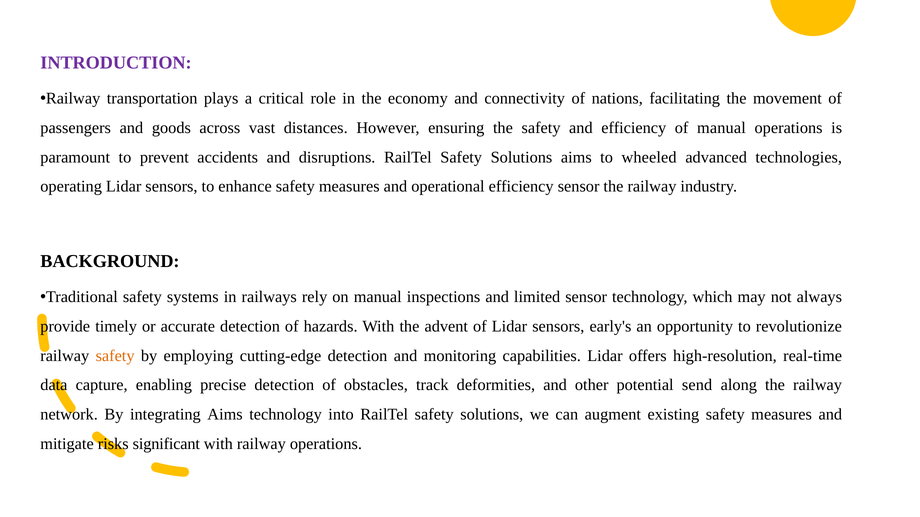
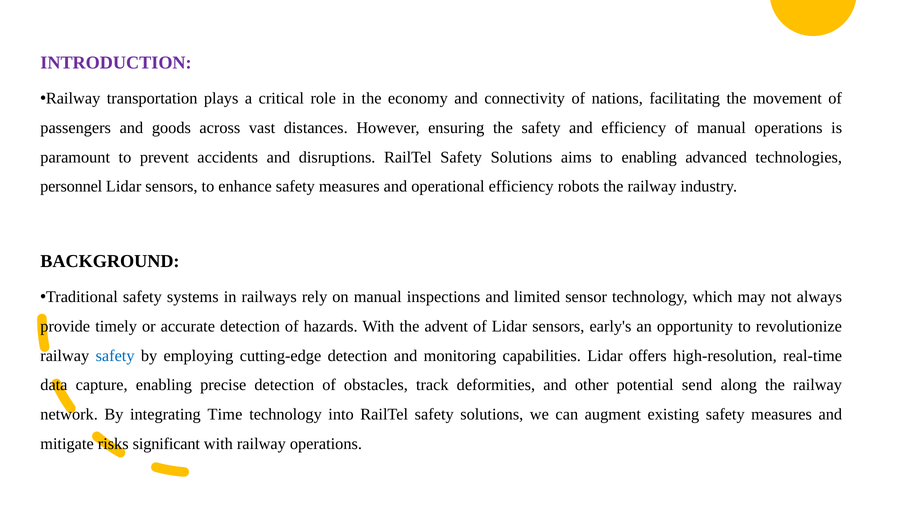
to wheeled: wheeled -> enabling
operating: operating -> personnel
efficiency sensor: sensor -> robots
safety at (115, 356) colour: orange -> blue
integrating Aims: Aims -> Time
